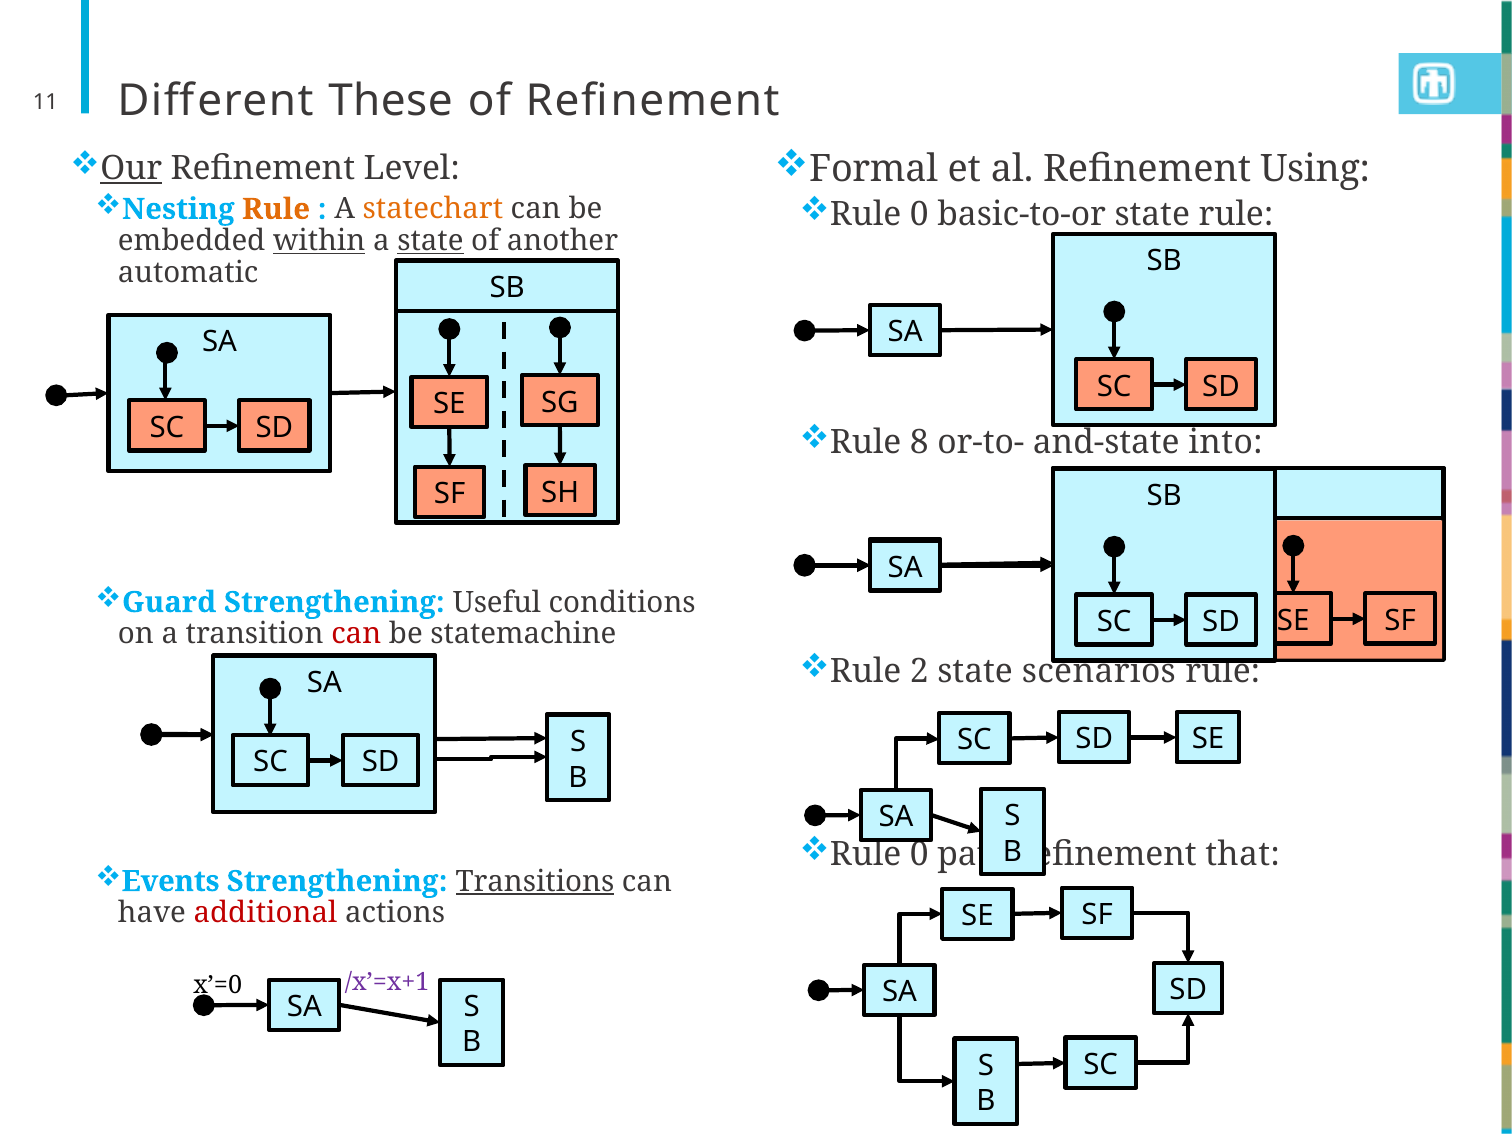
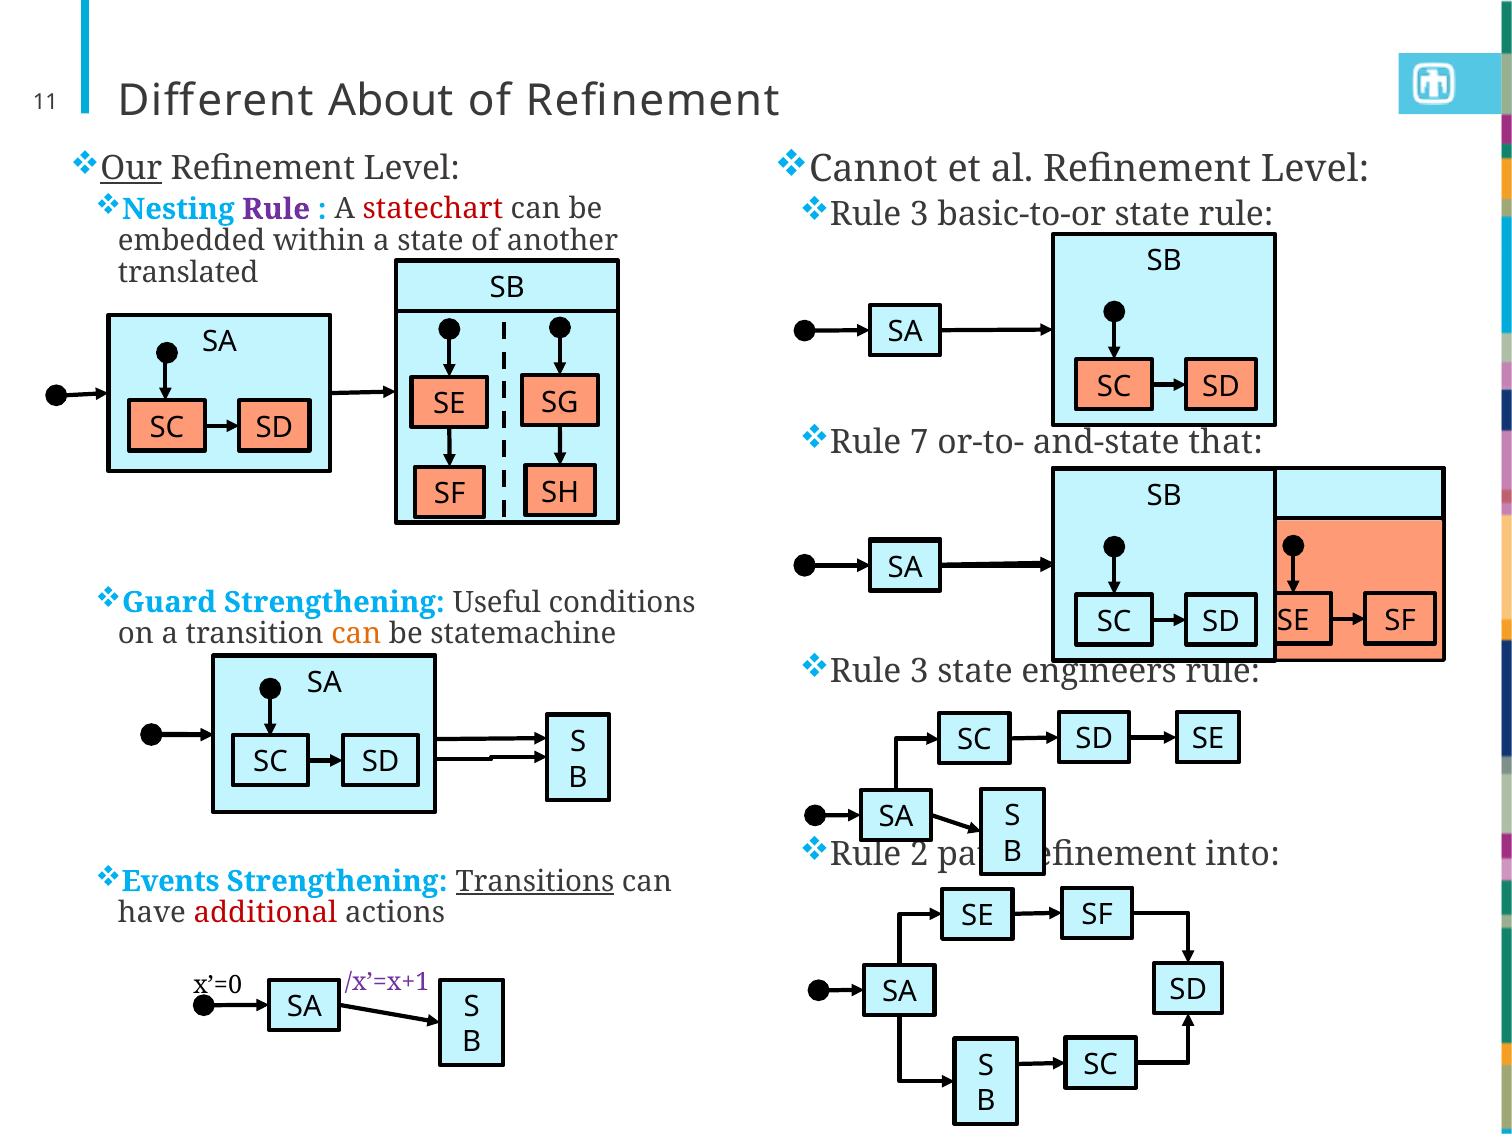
These: These -> About
Formal: Formal -> Cannot
al Refinement Using: Using -> Level
Rule at (276, 209) colour: orange -> purple
statechart colour: orange -> red
0 at (919, 214): 0 -> 3
within underline: present -> none
state at (430, 241) underline: present -> none
automatic: automatic -> translated
8: 8 -> 7
into: into -> that
can at (356, 634) colour: red -> orange
2 at (919, 671): 2 -> 3
scenarios: scenarios -> engineers
0 at (919, 854): 0 -> 2
that: that -> into
